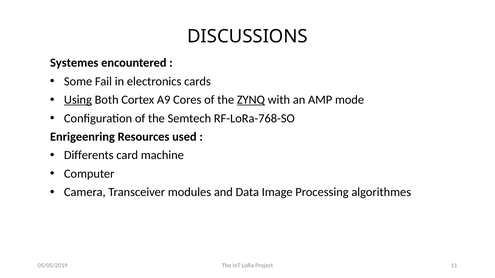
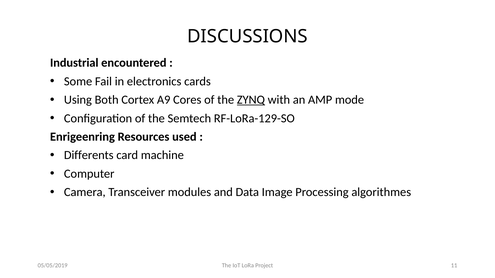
Systemes: Systemes -> Industrial
Using underline: present -> none
RF-LoRa-768-SO: RF-LoRa-768-SO -> RF-LoRa-129-SO
